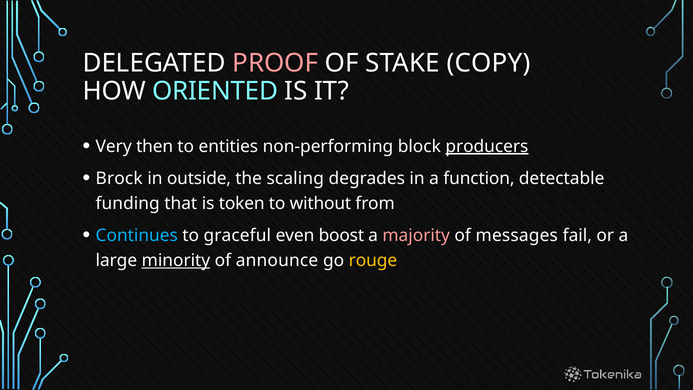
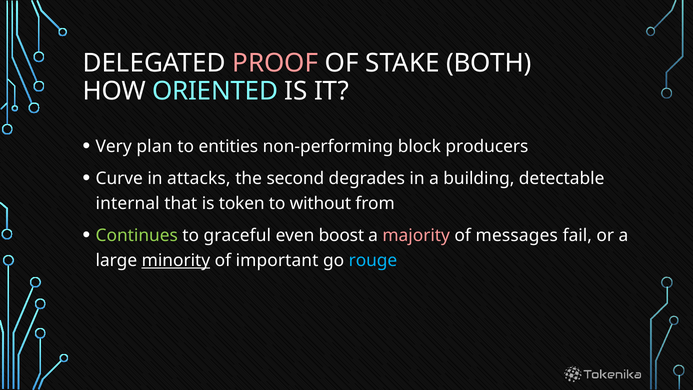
COPY: COPY -> BOTH
then: then -> plan
producers underline: present -> none
Brock: Brock -> Curve
outside: outside -> attacks
scaling: scaling -> second
function: function -> building
funding: funding -> internal
Continues colour: light blue -> light green
announce: announce -> important
rouge colour: yellow -> light blue
